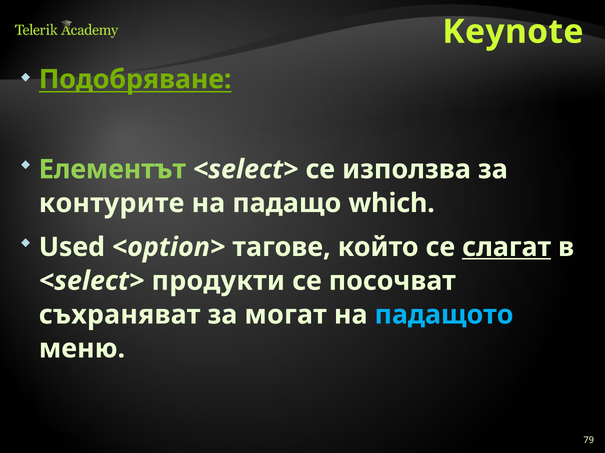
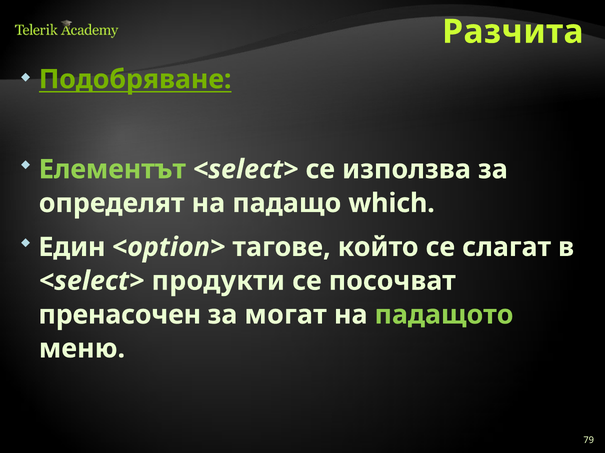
Keynote: Keynote -> Разчита
контурите: контурите -> определят
Used: Used -> Един
слагат underline: present -> none
съхраняват: съхраняват -> пренасочен
падащото colour: light blue -> light green
